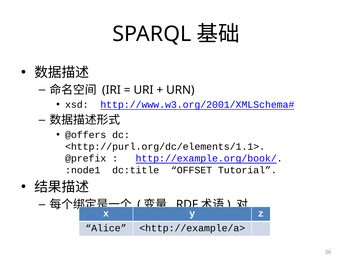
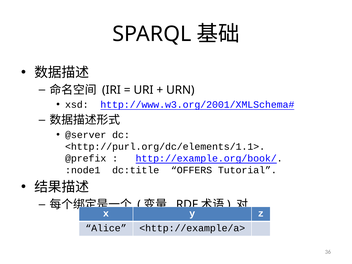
@offers: @offers -> @server
OFFSET: OFFSET -> OFFERS
